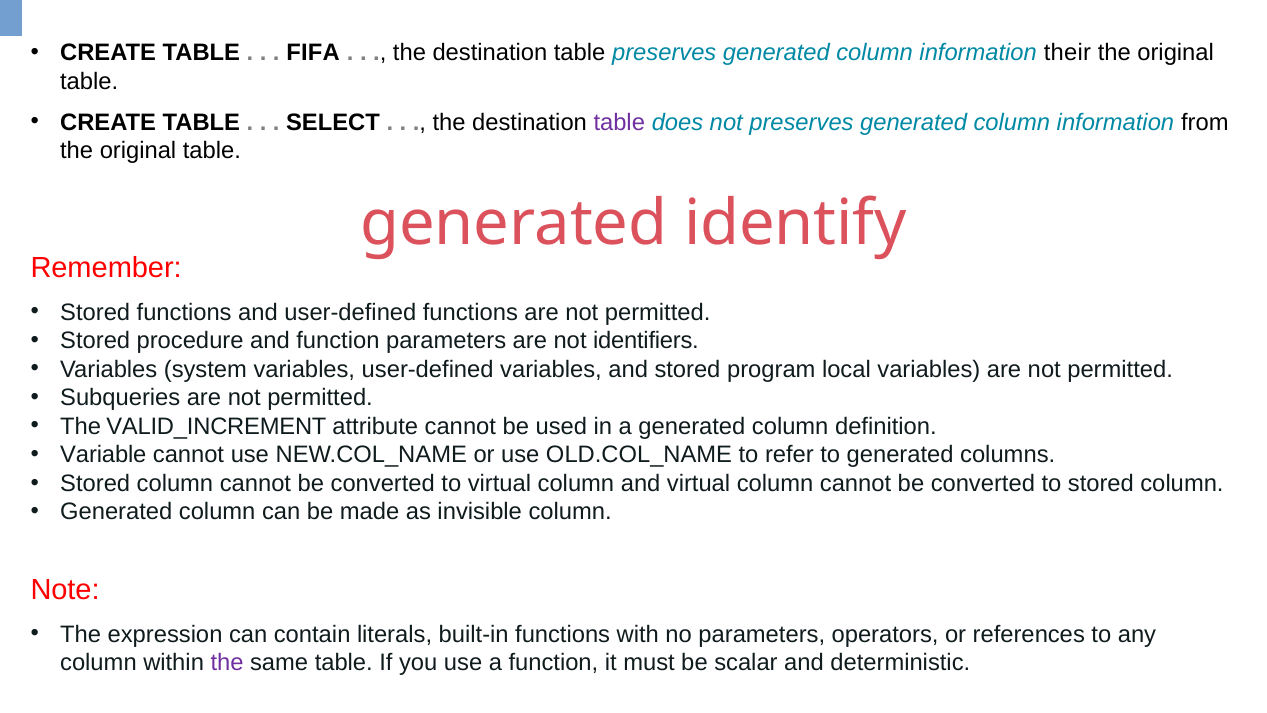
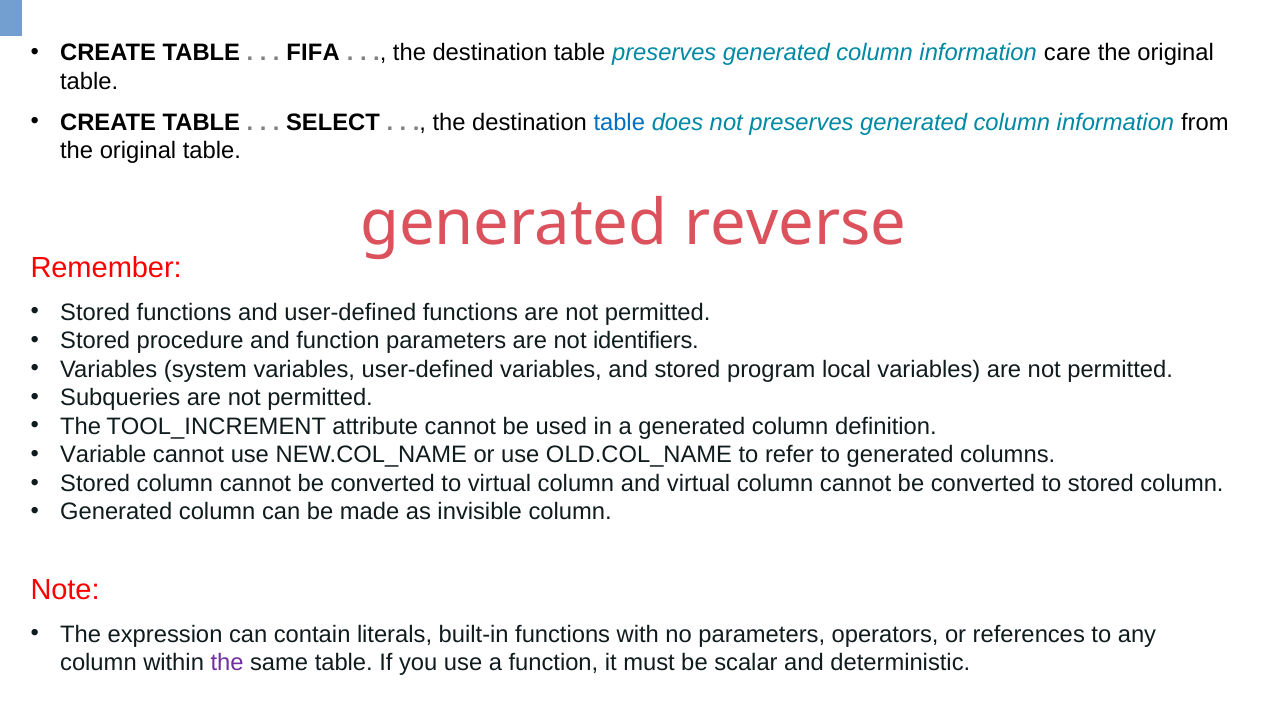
their: their -> care
table at (619, 122) colour: purple -> blue
identify: identify -> reverse
VALID_INCREMENT: VALID_INCREMENT -> TOOL_INCREMENT
